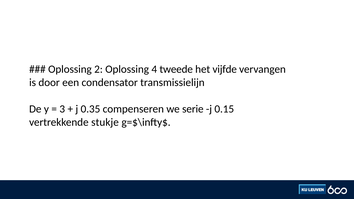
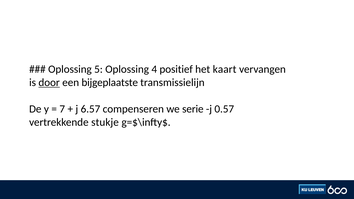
2: 2 -> 5
tweede: tweede -> positief
vijfde: vijfde -> kaart
door underline: none -> present
condensator: condensator -> bijgeplaatste
3: 3 -> 7
0.35: 0.35 -> 6.57
0.15: 0.15 -> 0.57
